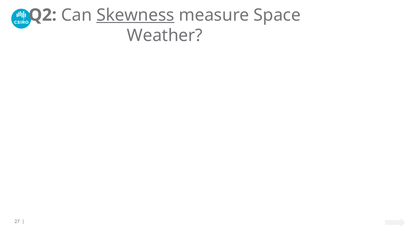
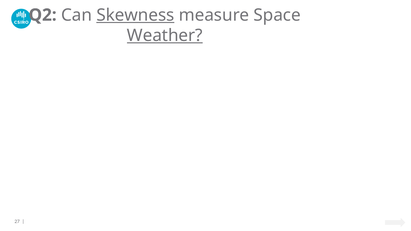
Weather underline: none -> present
